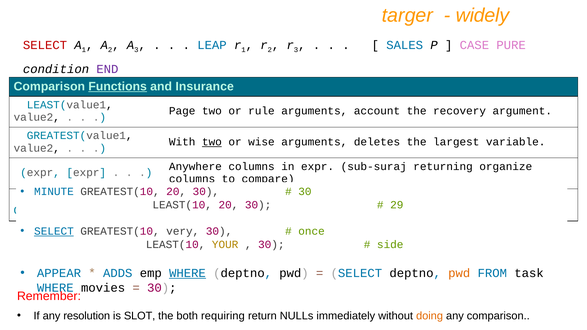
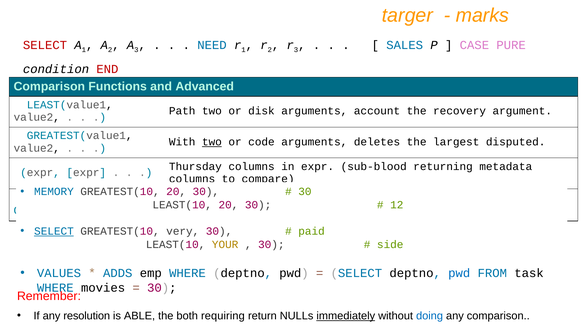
widely: widely -> marks
LEAP: LEAP -> NEED
END colour: purple -> red
Functions underline: present -> none
Insurance: Insurance -> Advanced
Page: Page -> Path
rule: rule -> disk
wise: wise -> code
variable: variable -> disputed
Anywhere: Anywhere -> Thursday
sub-suraj: sub-suraj -> sub-blood
organize: organize -> metadata
MINUTE: MINUTE -> MEMORY
29: 29 -> 12
once: once -> paid
APPEAR at (59, 273): APPEAR -> VALUES
WHERE at (187, 273) underline: present -> none
pwd at (459, 273) colour: orange -> blue
SLOT: SLOT -> ABLE
immediately underline: none -> present
doing colour: orange -> blue
